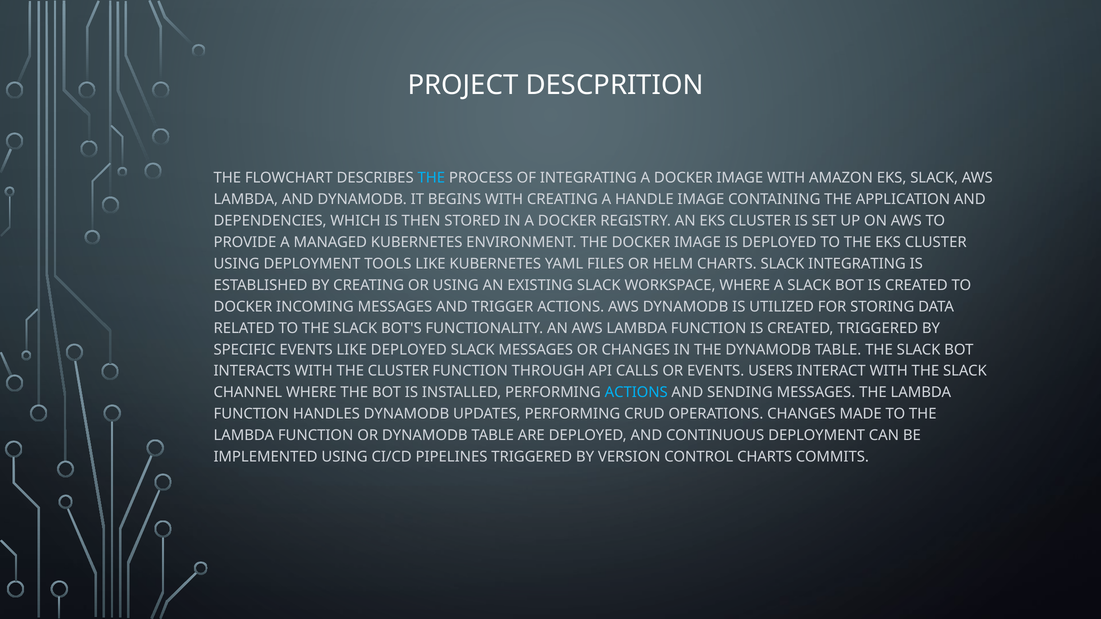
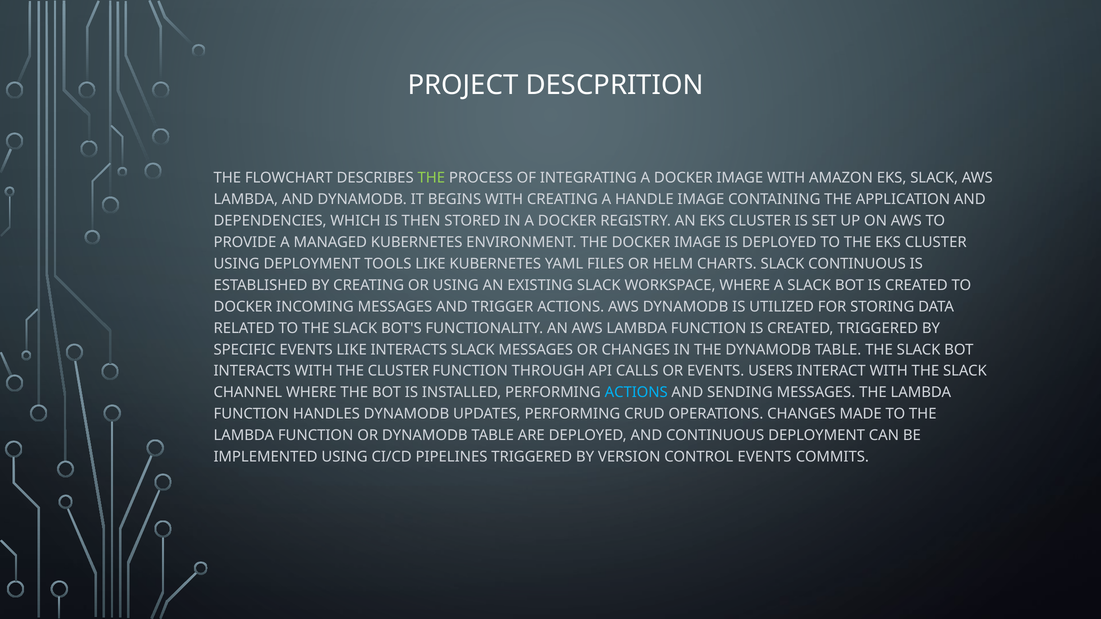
THE at (431, 178) colour: light blue -> light green
SLACK INTEGRATING: INTEGRATING -> CONTINUOUS
LIKE DEPLOYED: DEPLOYED -> INTERACTS
CONTROL CHARTS: CHARTS -> EVENTS
